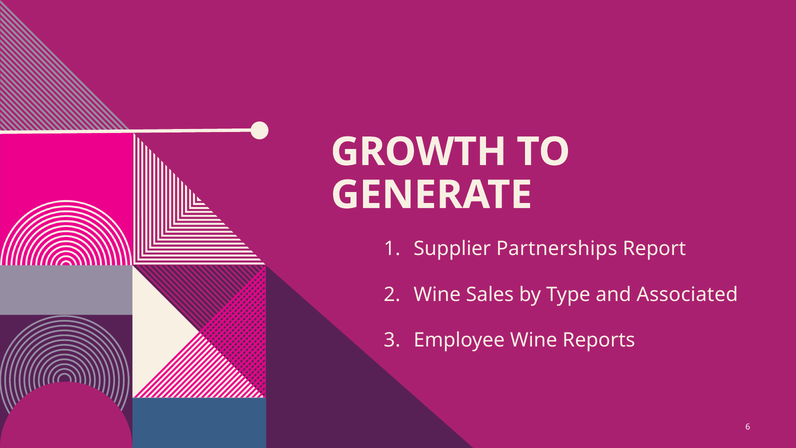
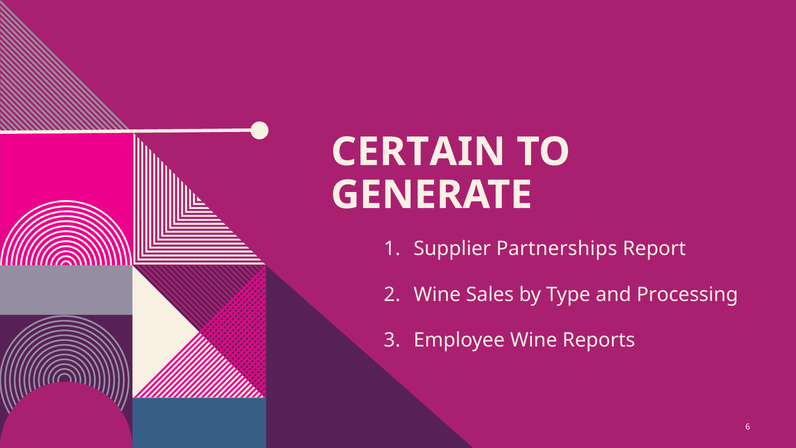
GROWTH: GROWTH -> CERTAIN
Associated: Associated -> Processing
